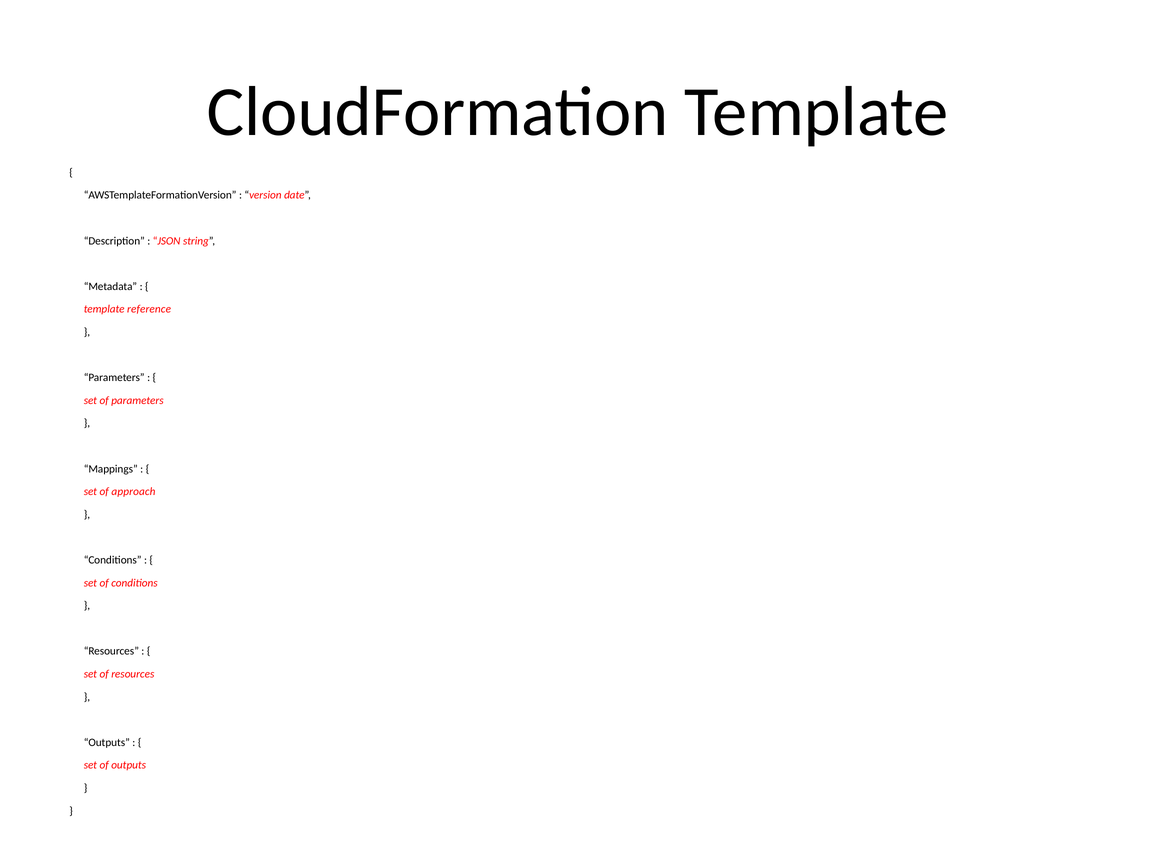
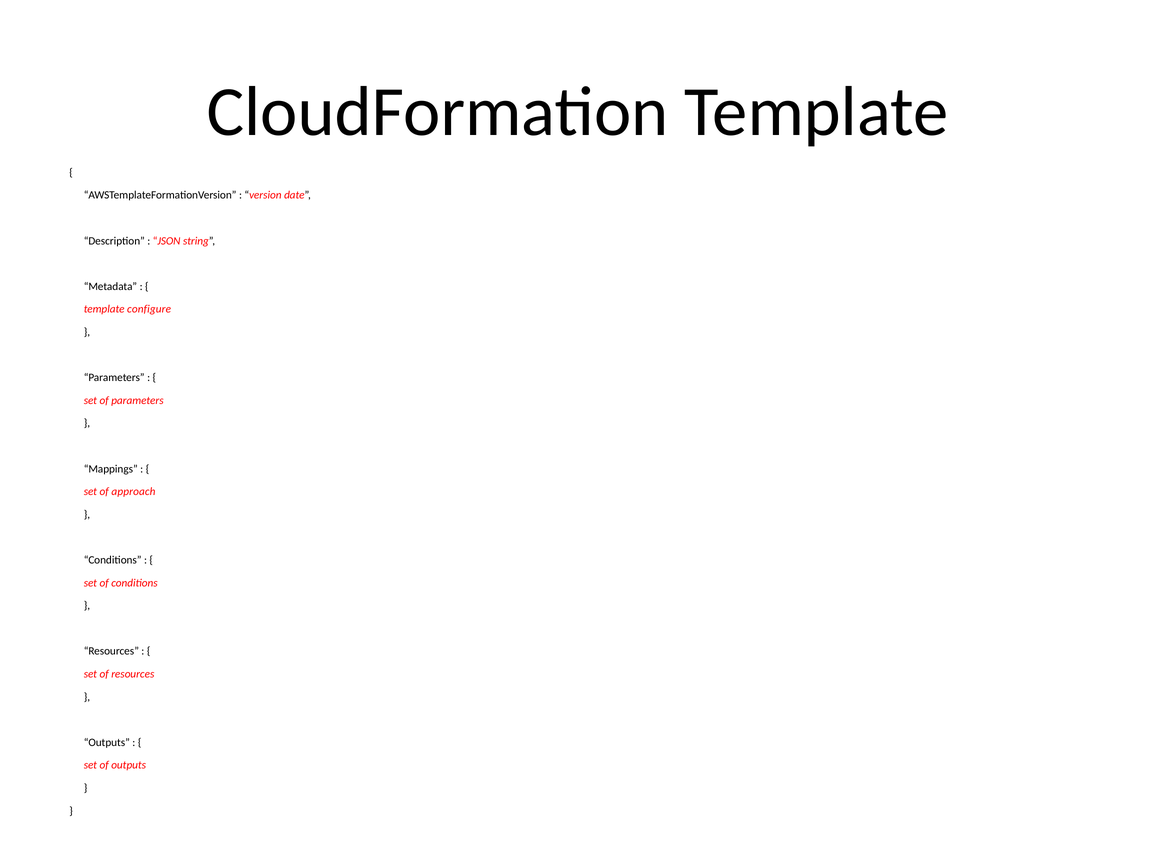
reference: reference -> configure
